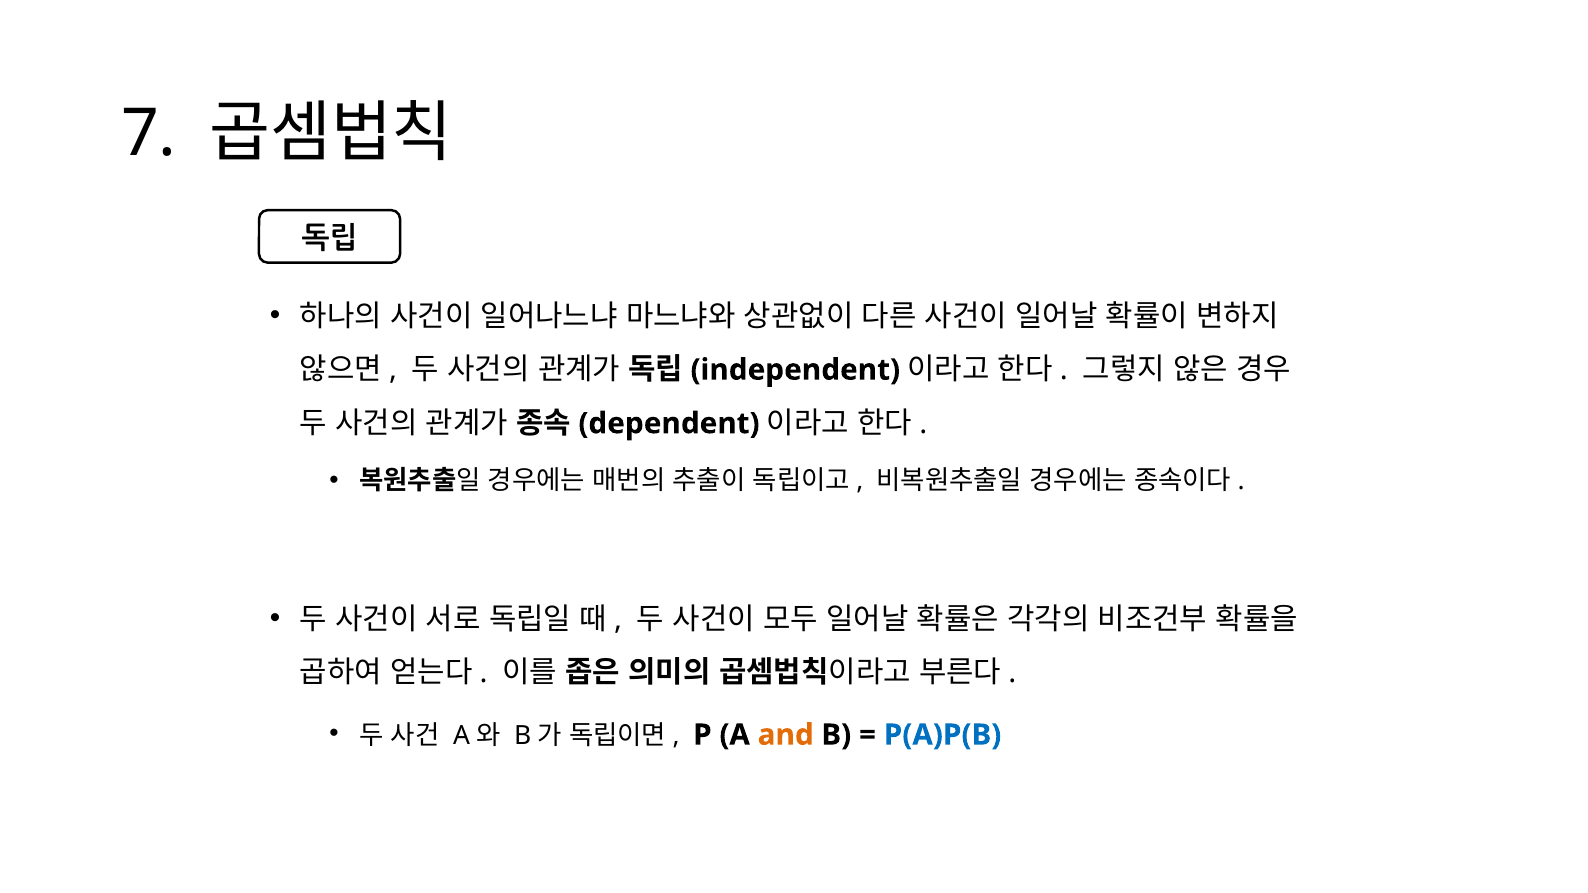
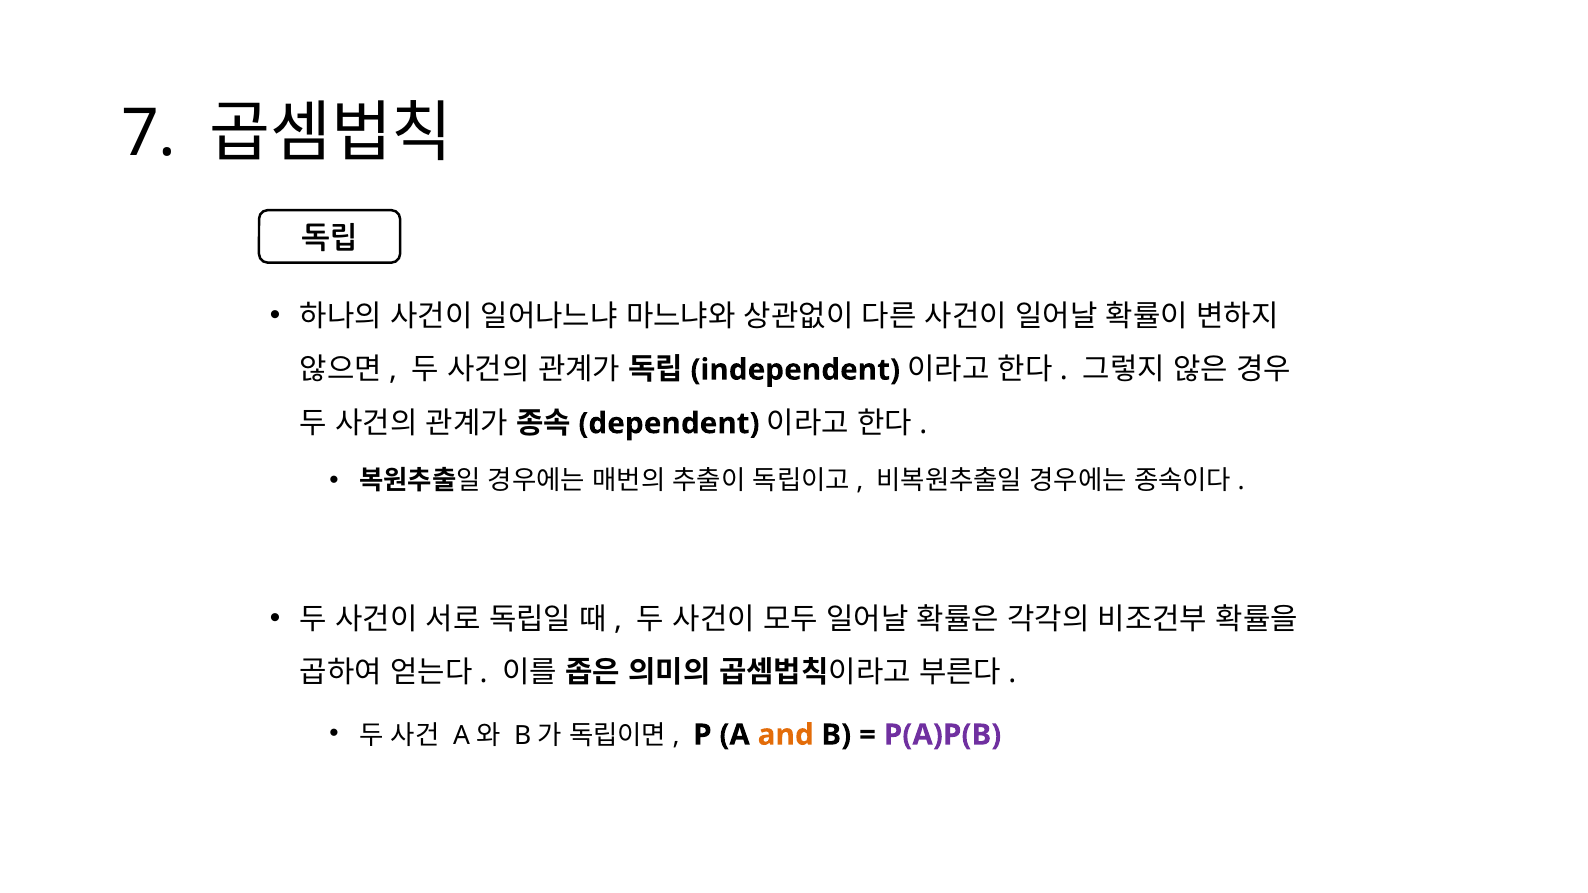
P(A)P(B colour: blue -> purple
